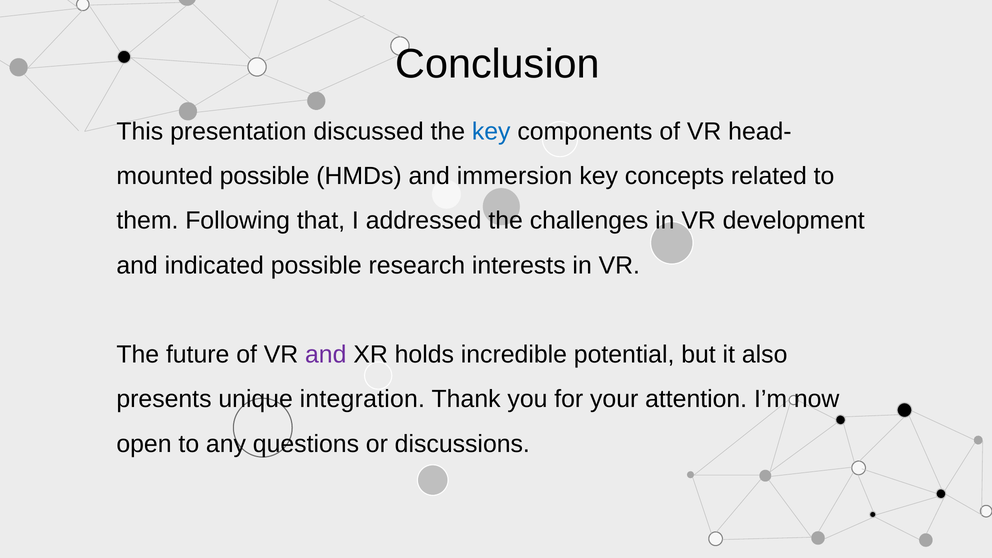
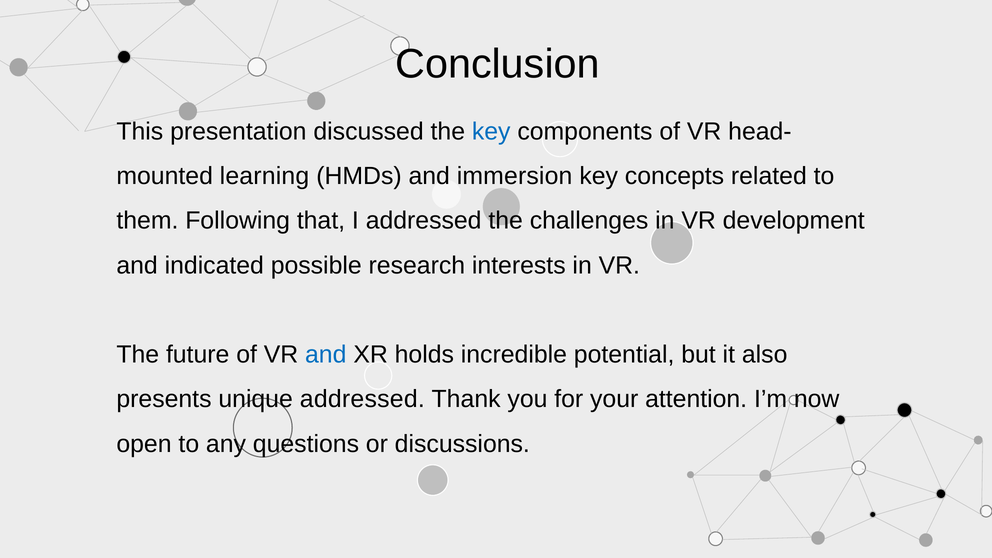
possible at (265, 176): possible -> learning
and at (326, 355) colour: purple -> blue
unique integration: integration -> addressed
